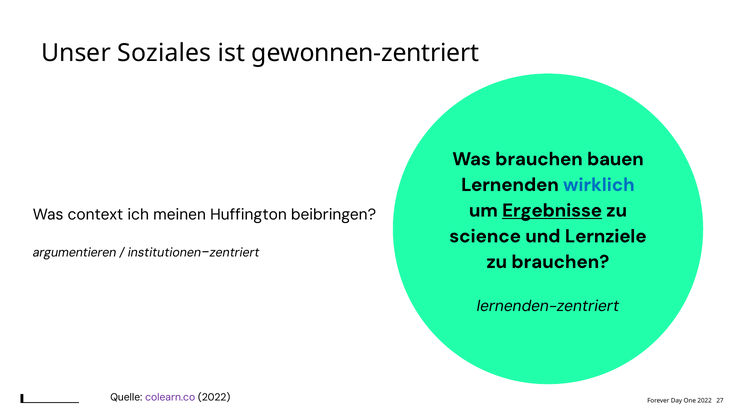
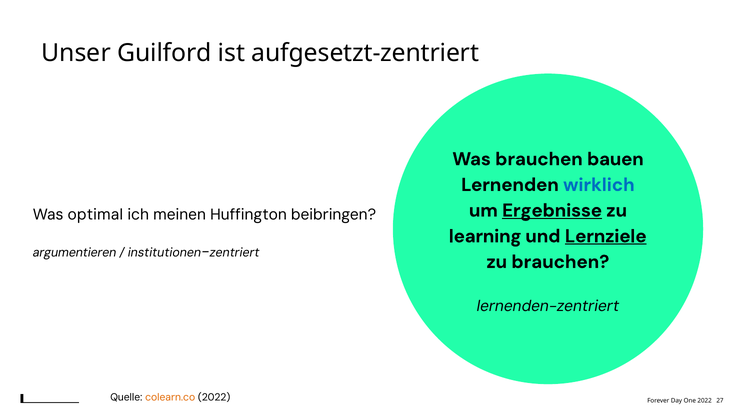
Soziales: Soziales -> Guilford
gewonnen-zentriert: gewonnen-zentriert -> aufgesetzt-zentriert
context: context -> optimal
science: science -> learning
Lernziele underline: none -> present
colearn.co colour: purple -> orange
